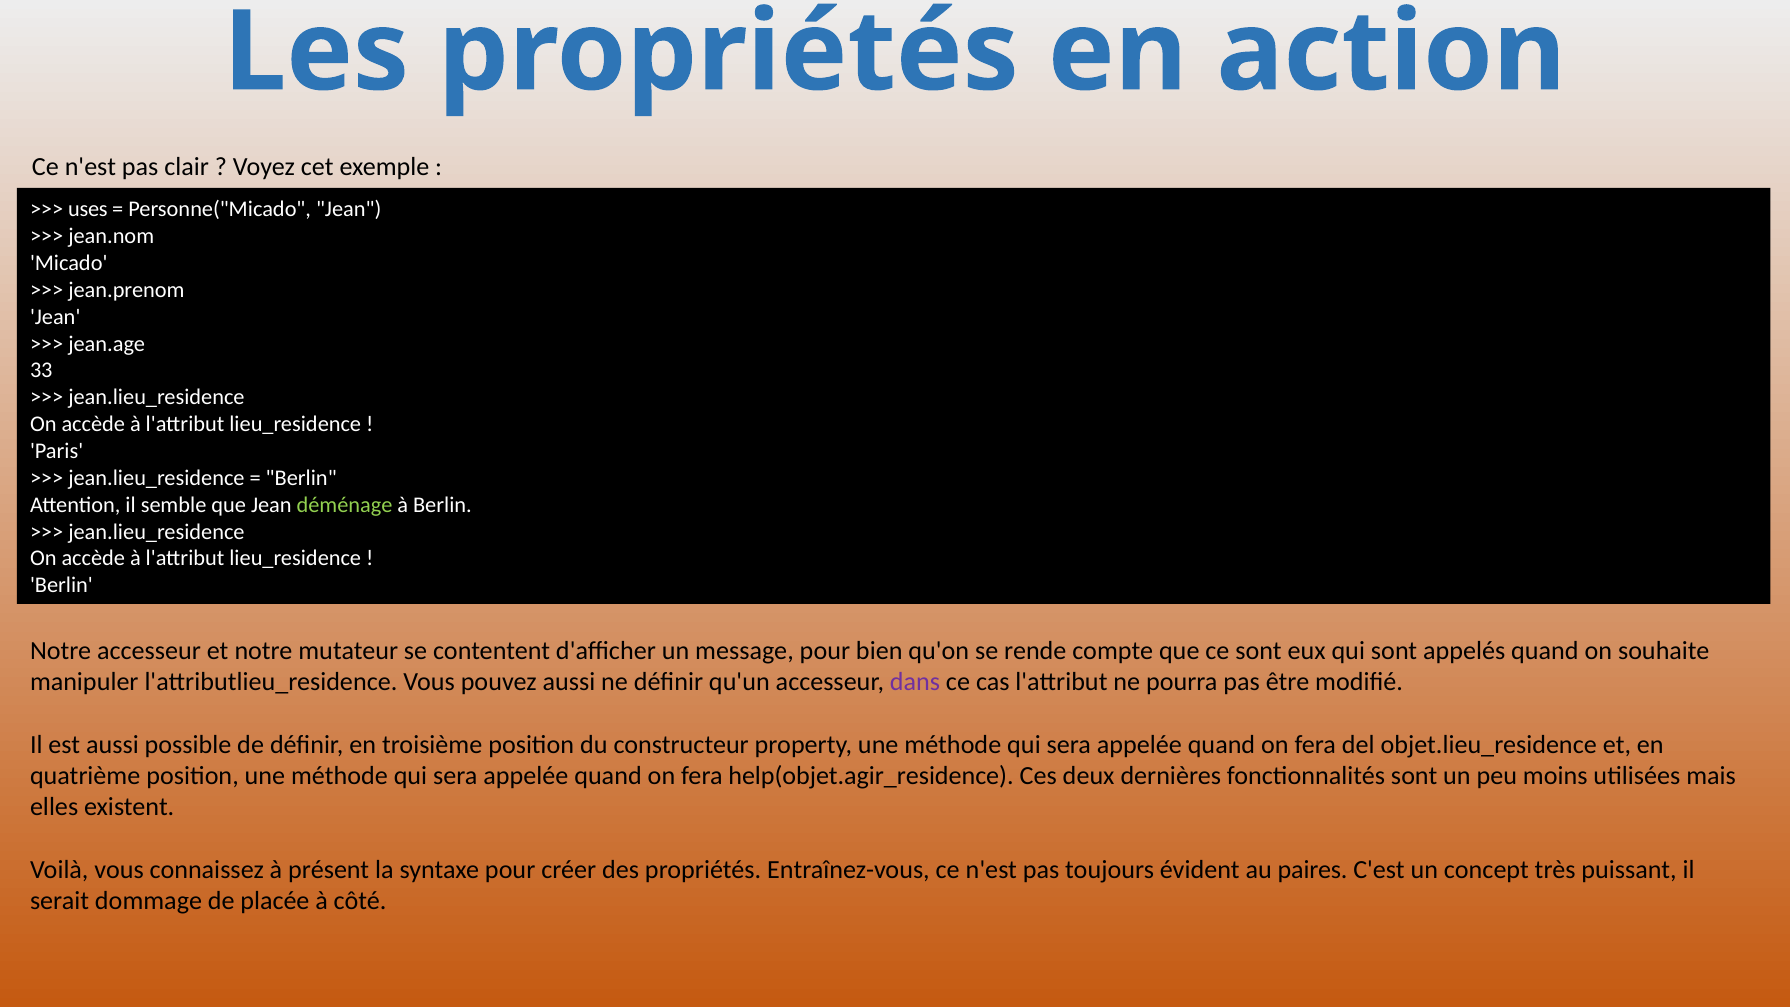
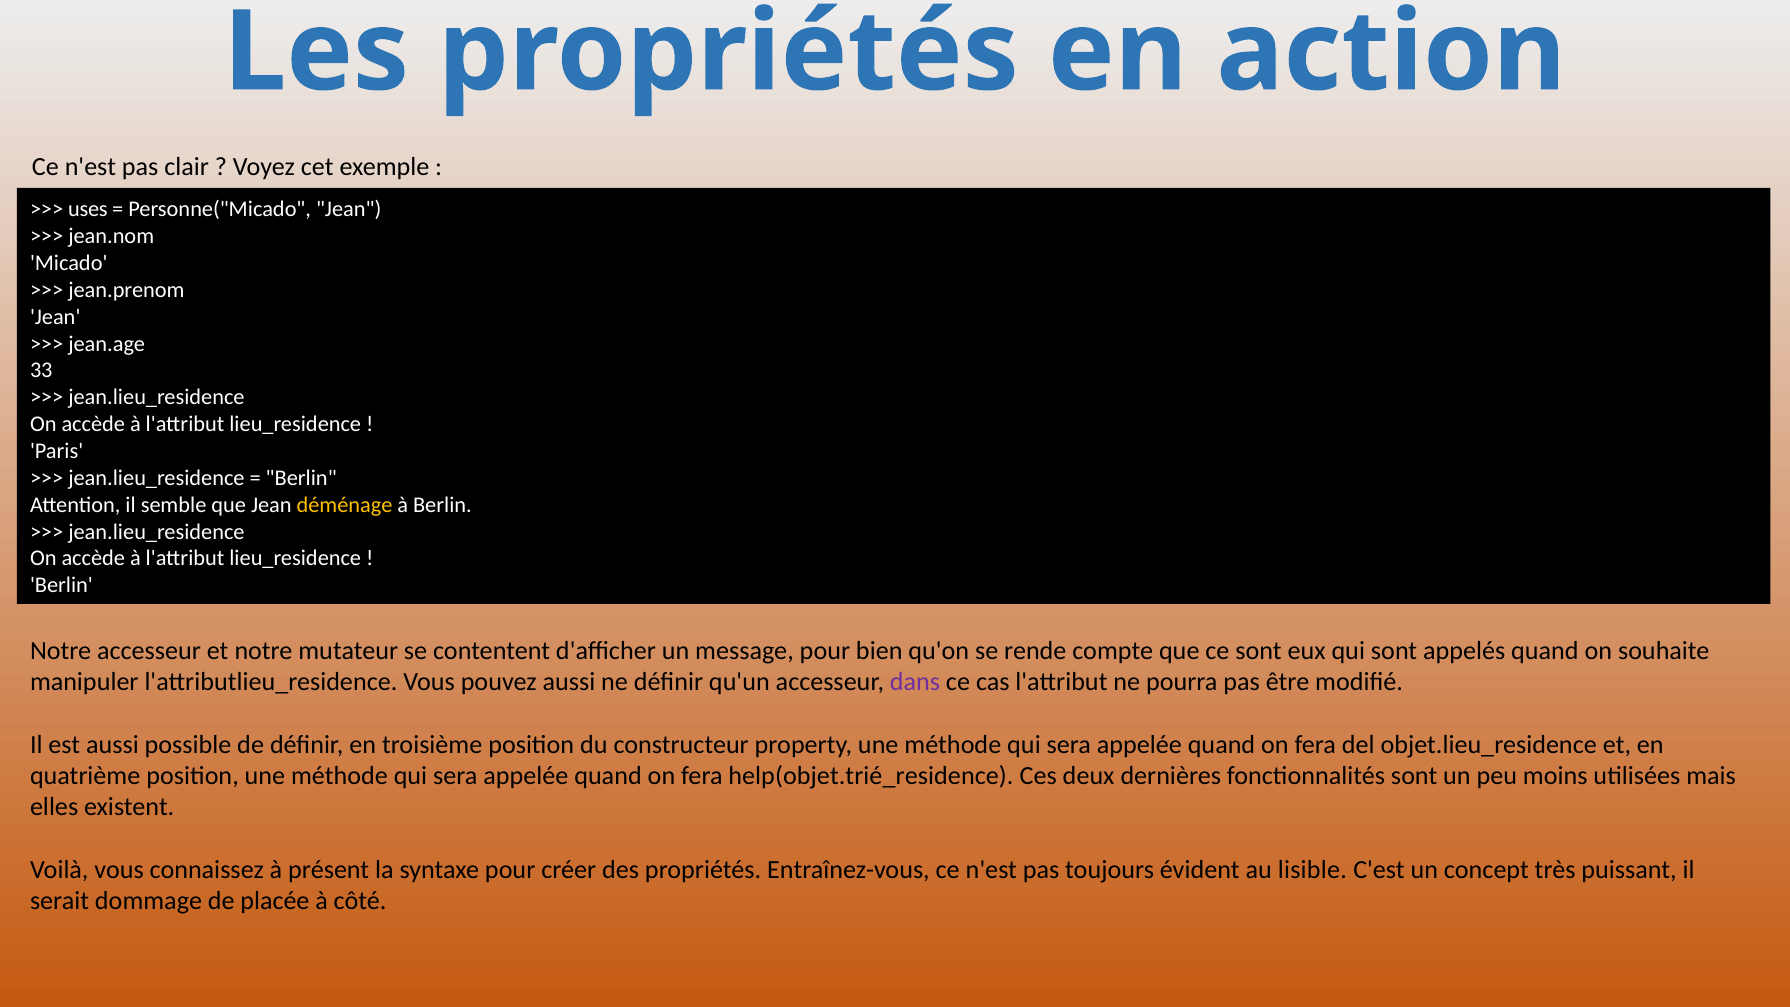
déménage colour: light green -> yellow
help(objet.agir_residence: help(objet.agir_residence -> help(objet.trié_residence
paires: paires -> lisible
